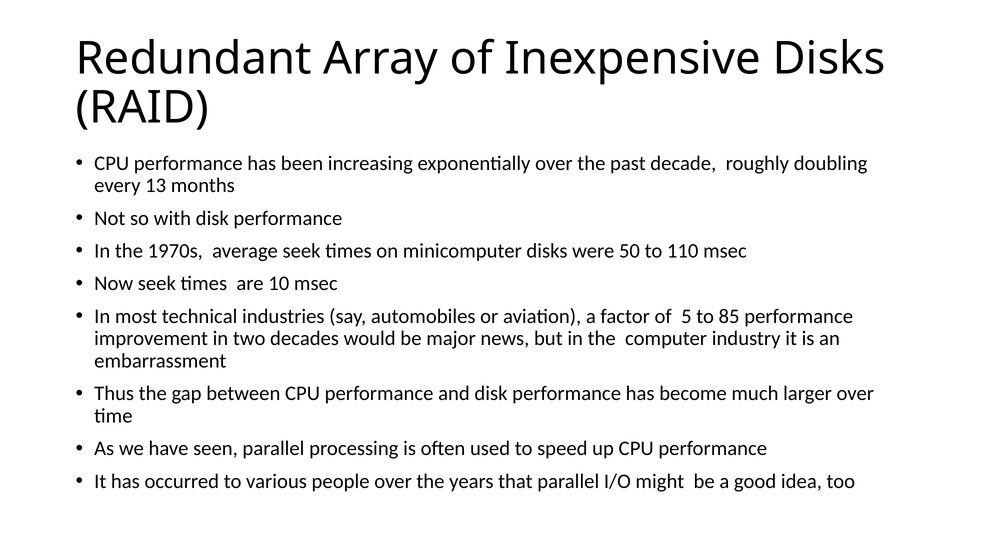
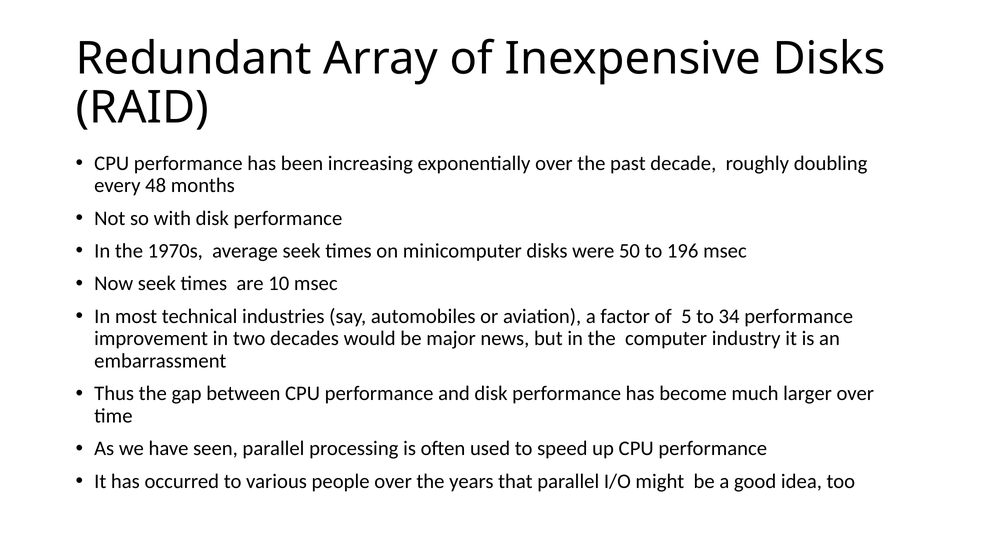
13: 13 -> 48
110: 110 -> 196
85: 85 -> 34
